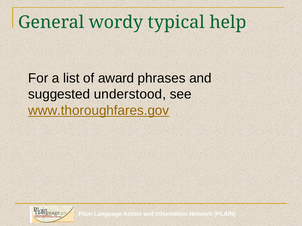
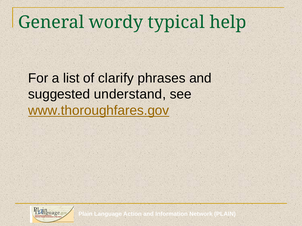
award: award -> clarify
understood: understood -> understand
